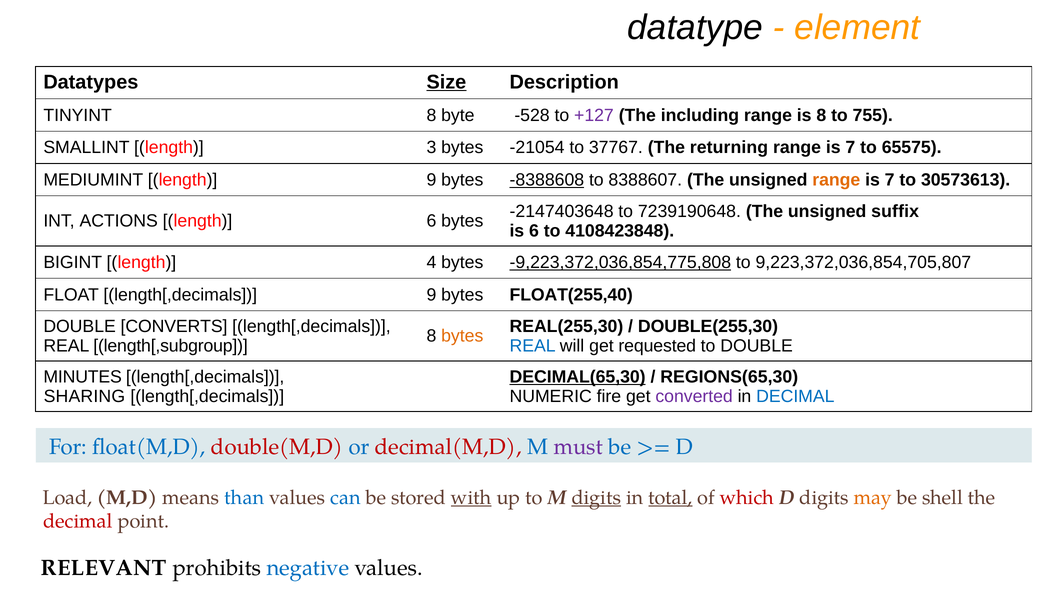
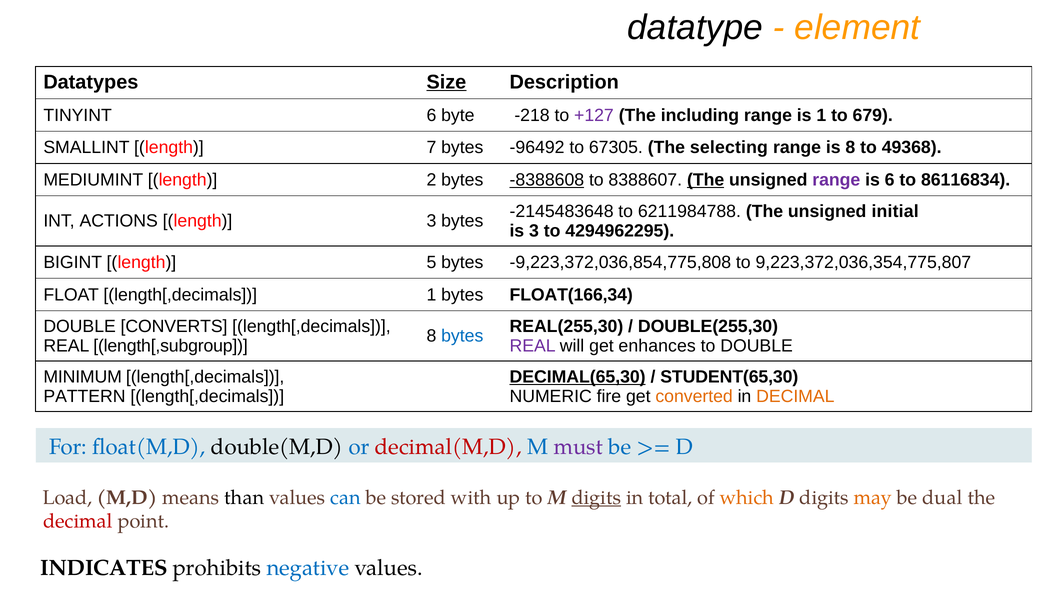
TINYINT 8: 8 -> 6
-528: -528 -> -218
is 8: 8 -> 1
755: 755 -> 679
3: 3 -> 7
-21054: -21054 -> -96492
37767: 37767 -> 67305
returning: returning -> selecting
7 at (850, 147): 7 -> 8
65575: 65575 -> 49368
length 9: 9 -> 2
The at (706, 180) underline: none -> present
range at (836, 180) colour: orange -> purple
7 at (890, 180): 7 -> 6
30573613: 30573613 -> 86116834
-2147403648: -2147403648 -> -2145483648
7239190648: 7239190648 -> 6211984788
suffix: suffix -> initial
length 6: 6 -> 3
is 6: 6 -> 3
4108423848: 4108423848 -> 4294962295
4: 4 -> 5
-9,223,372,036,854,775,808 underline: present -> none
9,223,372,036,854,705,807: 9,223,372,036,854,705,807 -> 9,223,372,036,354,775,807
length[,decimals 9: 9 -> 1
FLOAT(255,40: FLOAT(255,40 -> FLOAT(166,34
bytes at (462, 336) colour: orange -> blue
REAL at (533, 346) colour: blue -> purple
requested: requested -> enhances
MINUTES: MINUTES -> MINIMUM
REGIONS(65,30: REGIONS(65,30 -> STUDENT(65,30
SHARING: SHARING -> PATTERN
converted colour: purple -> orange
DECIMAL at (795, 396) colour: blue -> orange
double(M,D colour: red -> black
than colour: blue -> black
with underline: present -> none
total underline: present -> none
which colour: red -> orange
shell: shell -> dual
RELEVANT: RELEVANT -> INDICATES
